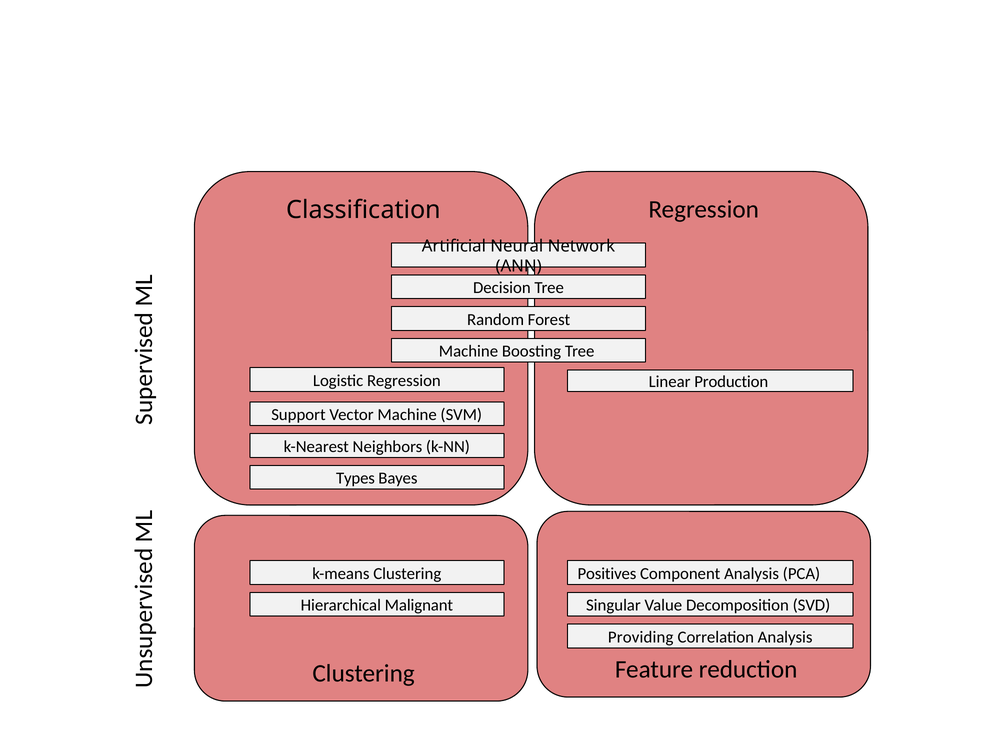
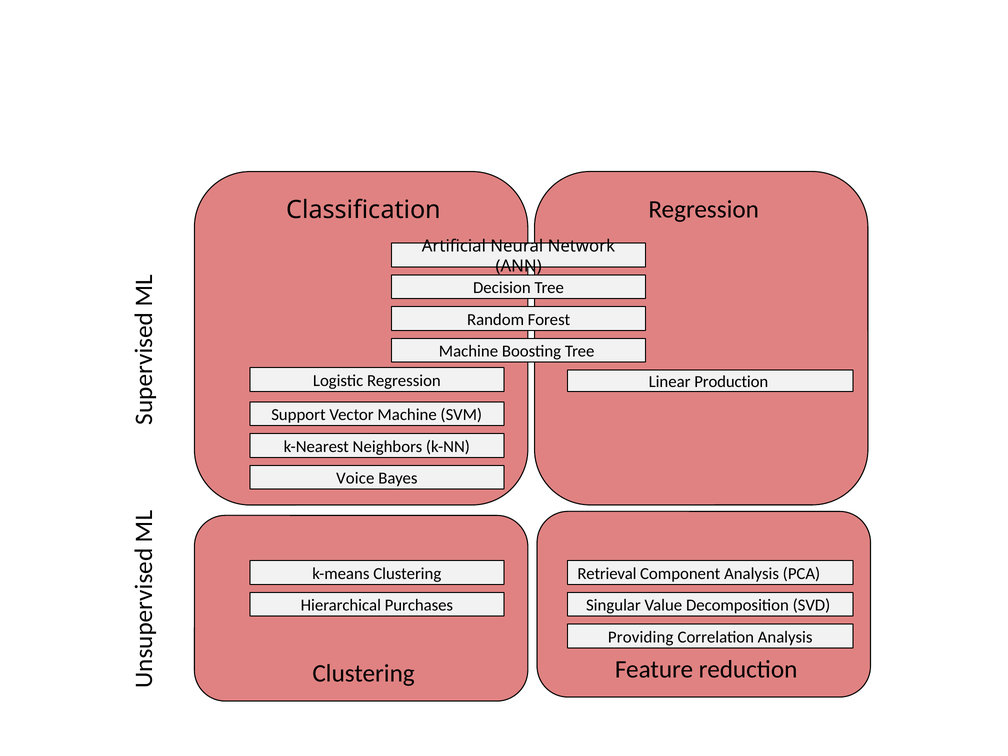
Types: Types -> Voice
Positives: Positives -> Retrieval
Malignant: Malignant -> Purchases
